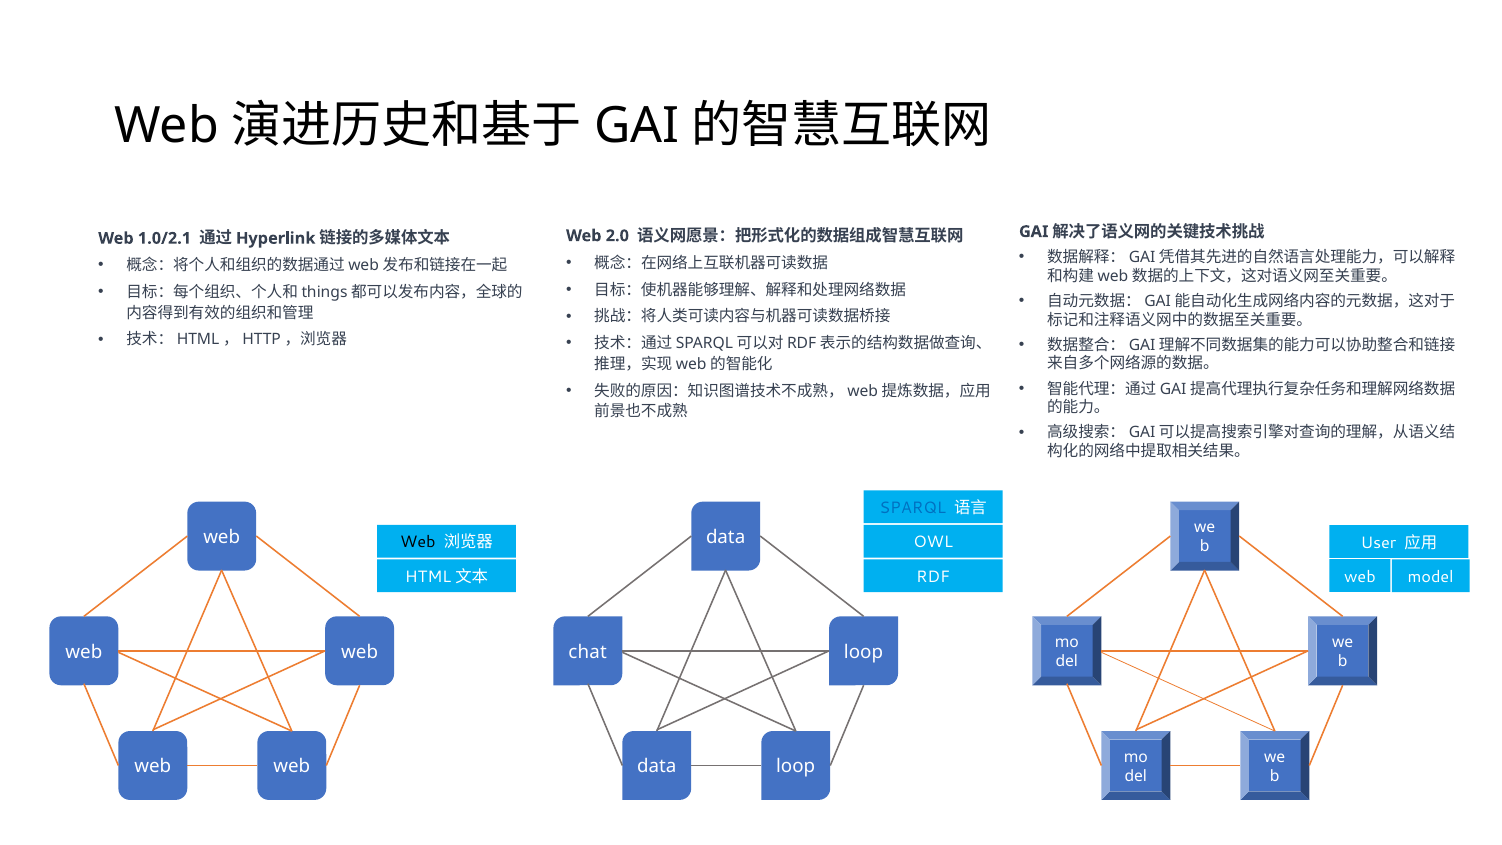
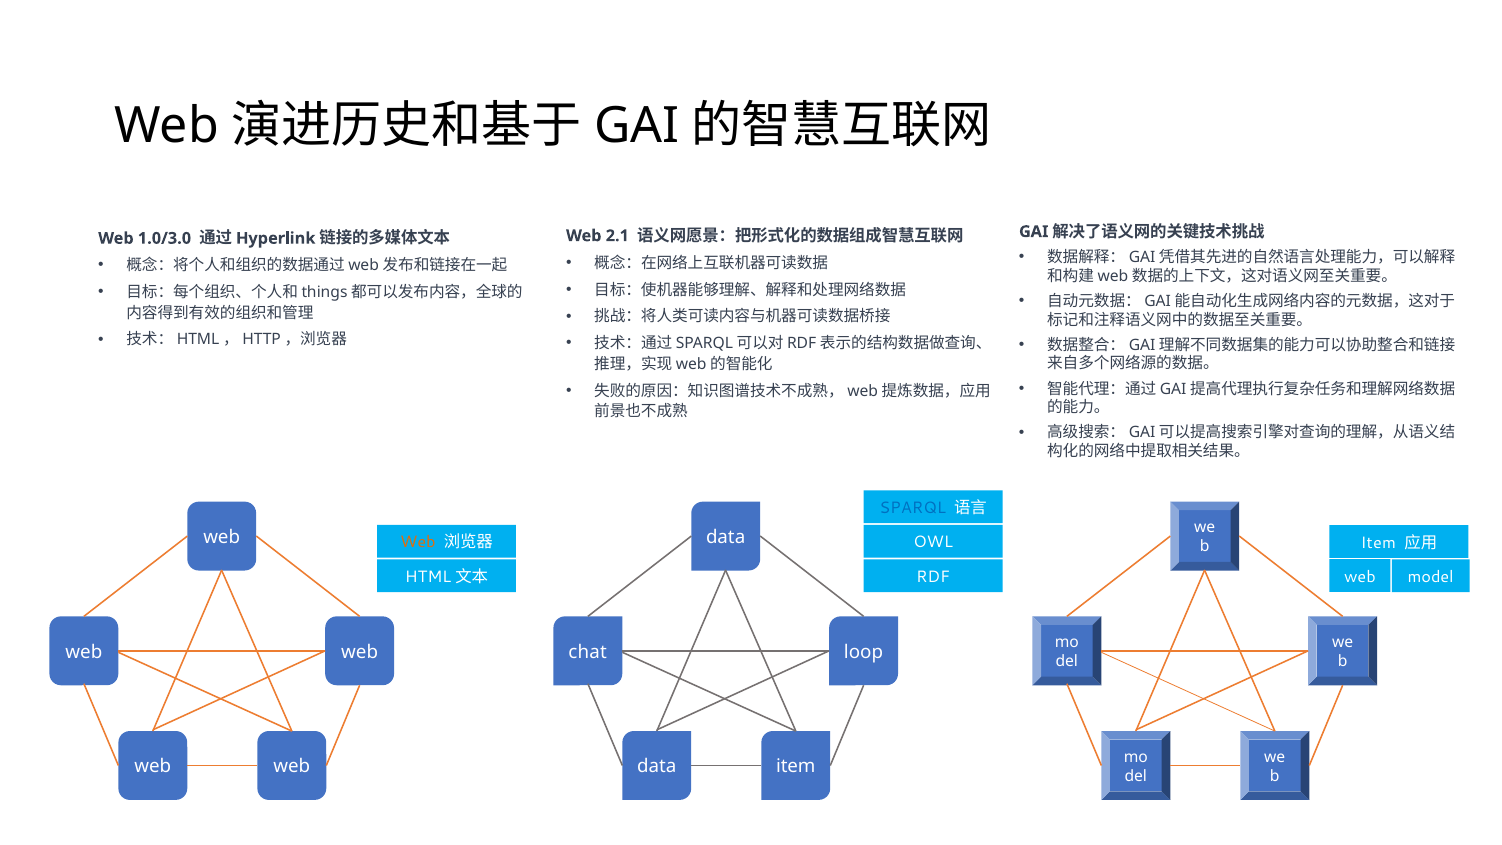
2.0: 2.0 -> 2.1
1.0/2.1: 1.0/2.1 -> 1.0/3.0
Web at (418, 542) colour: black -> orange
User at (1378, 543): User -> Item
loop at (796, 767): loop -> item
